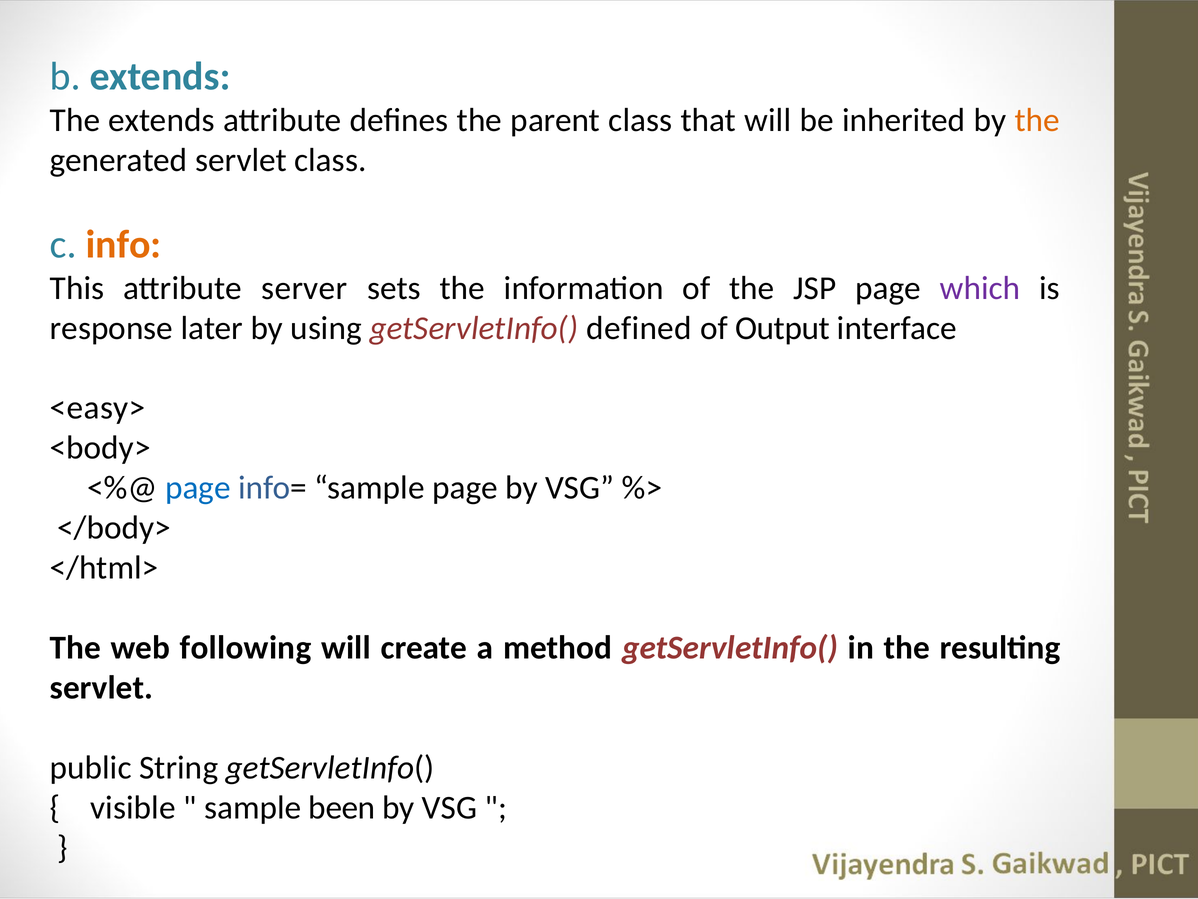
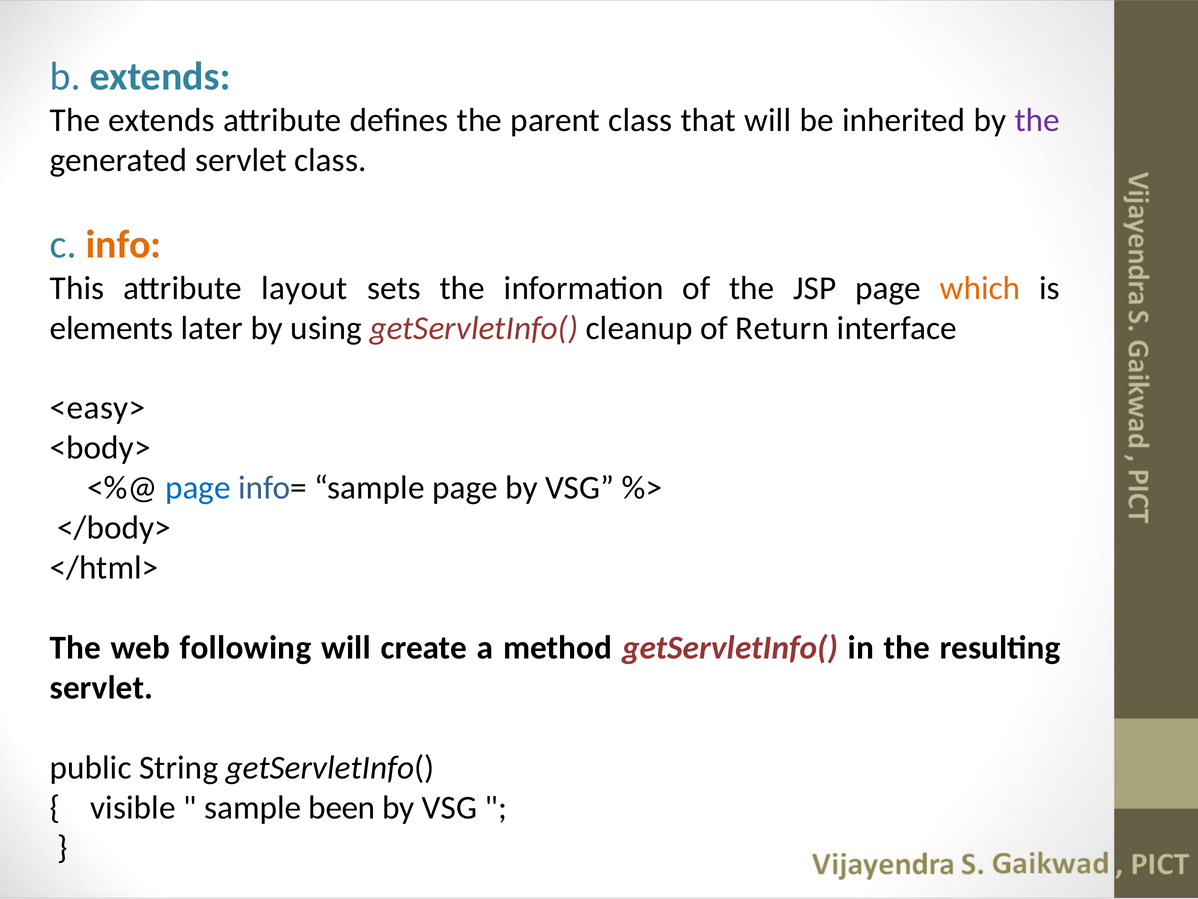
the at (1037, 120) colour: orange -> purple
server: server -> layout
which colour: purple -> orange
response: response -> elements
defined: defined -> cleanup
Output: Output -> Return
